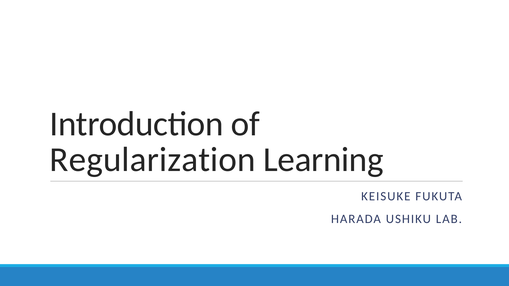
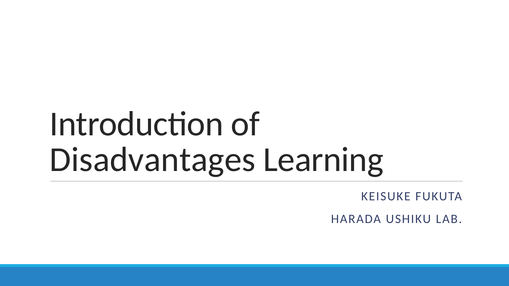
Regularization: Regularization -> Disadvantages
